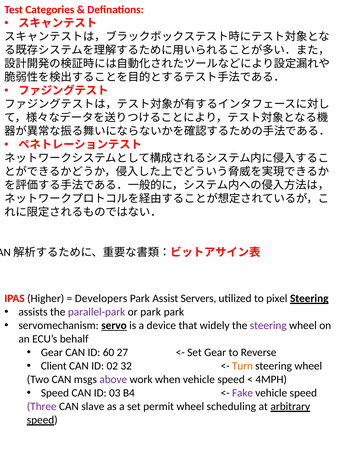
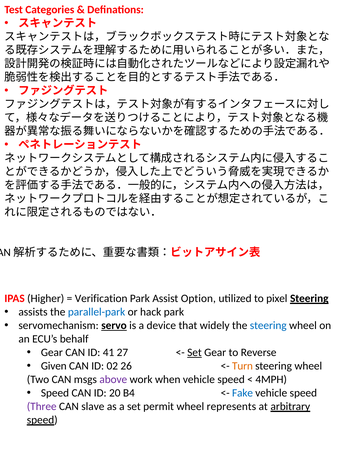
Developers: Developers -> Verification
Servers: Servers -> Option
parallel-park colour: purple -> blue
or park: park -> hack
steering at (268, 325) colour: purple -> blue
60: 60 -> 41
Set at (194, 352) underline: none -> present
Client: Client -> Given
32: 32 -> 26
03: 03 -> 20
Fake colour: purple -> blue
scheduling: scheduling -> represents
